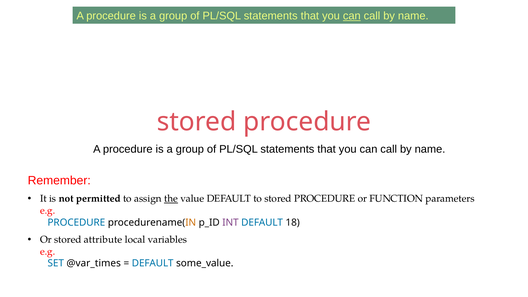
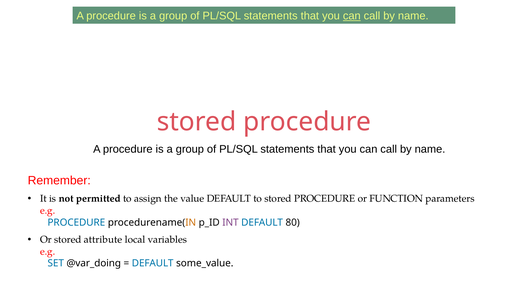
the underline: present -> none
18: 18 -> 80
@var_times: @var_times -> @var_doing
